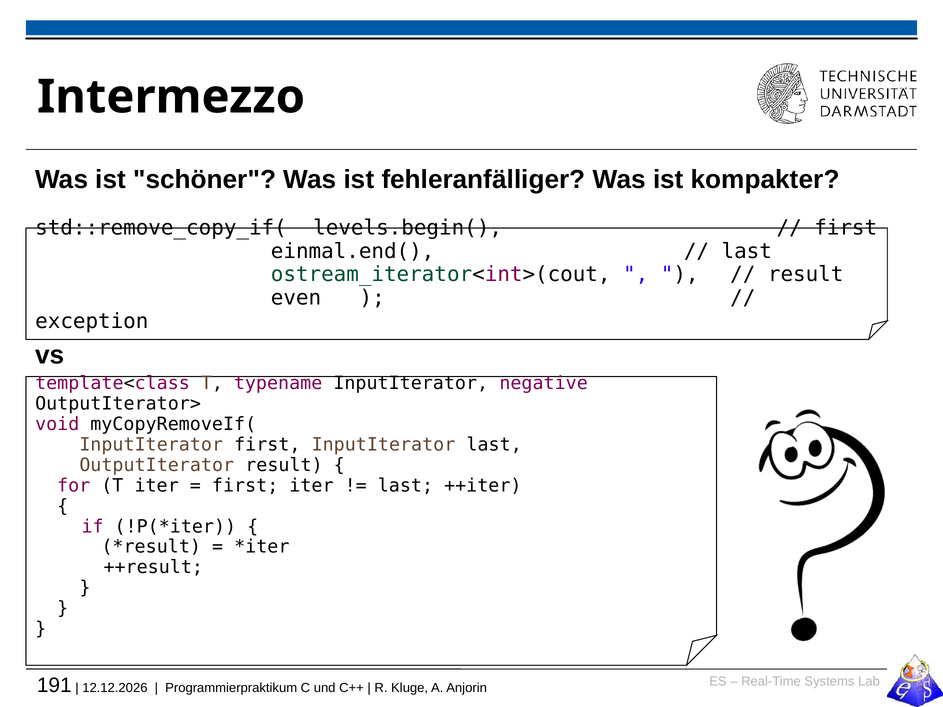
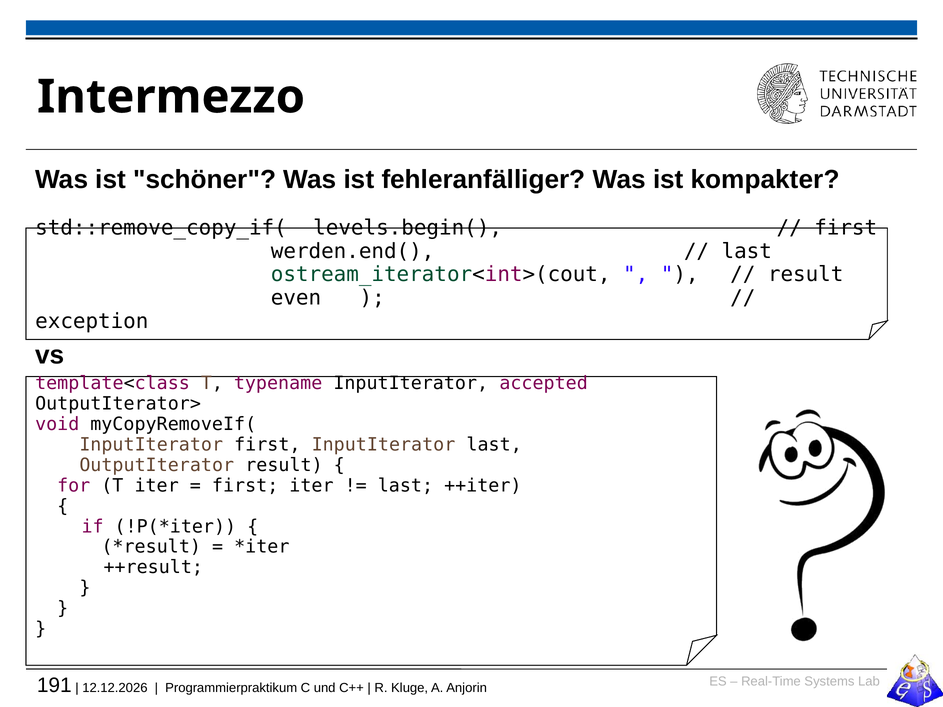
einmal.end(: einmal.end( -> werden.end(
negative: negative -> accepted
